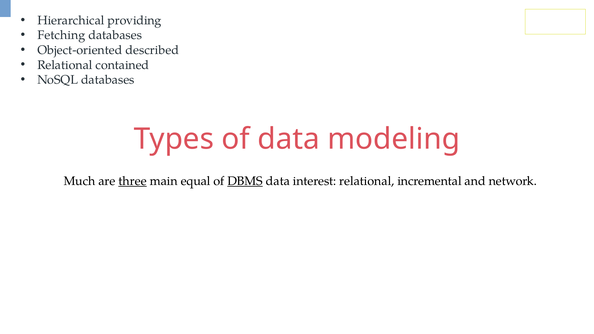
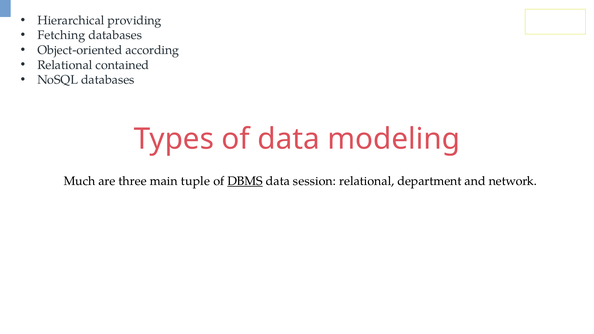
described: described -> according
three underline: present -> none
equal: equal -> tuple
interest: interest -> session
incremental: incremental -> department
